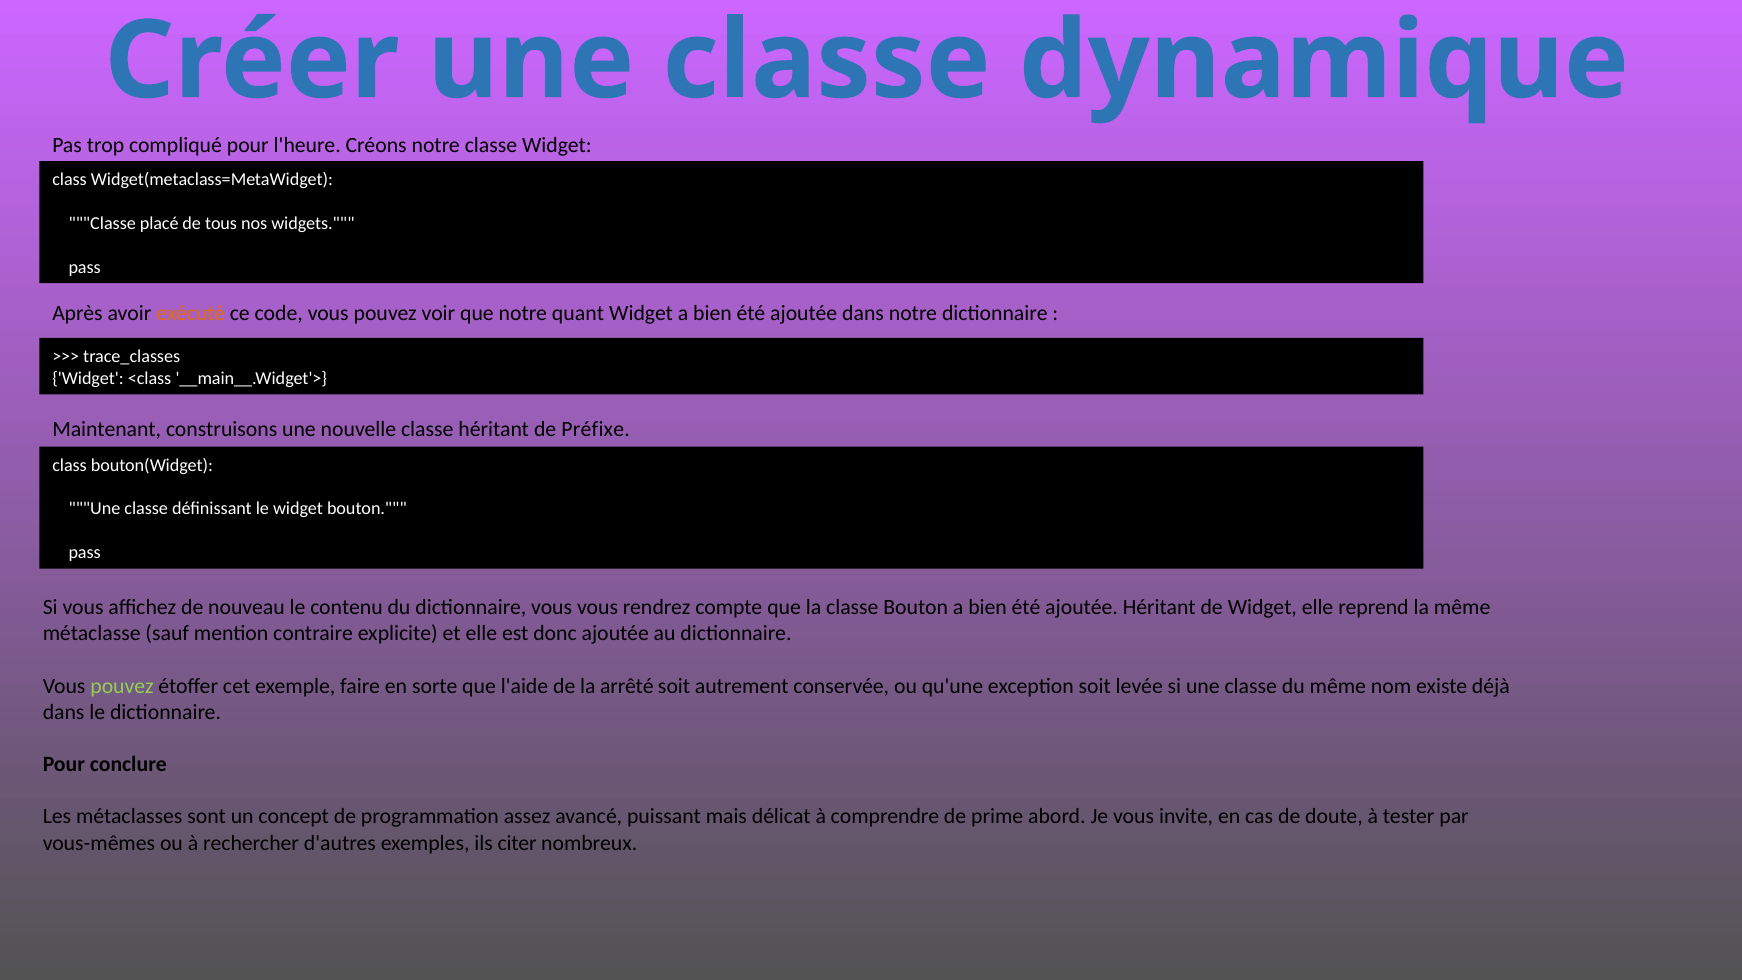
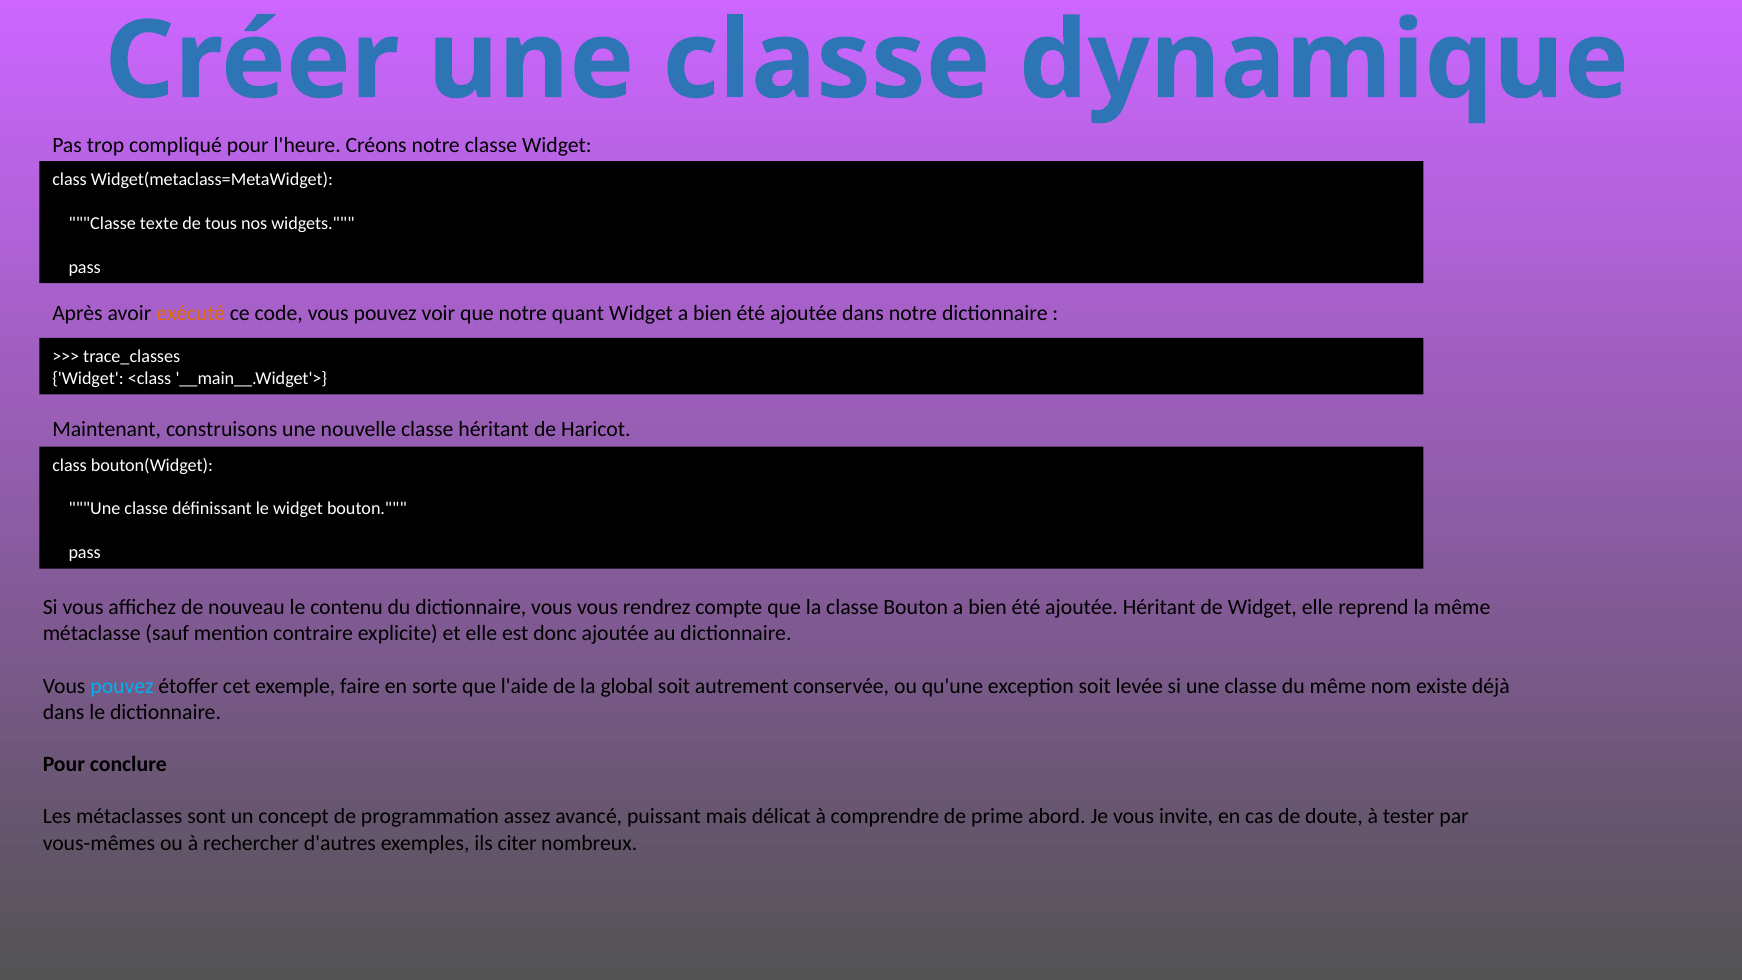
placé: placé -> texte
Préfixe: Préfixe -> Haricot
pouvez at (122, 686) colour: light green -> light blue
arrêté: arrêté -> global
